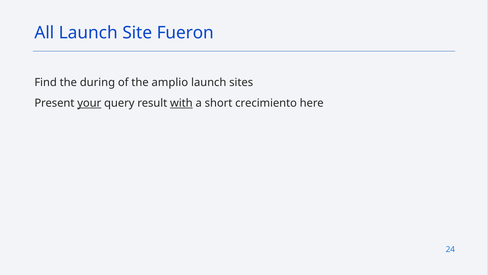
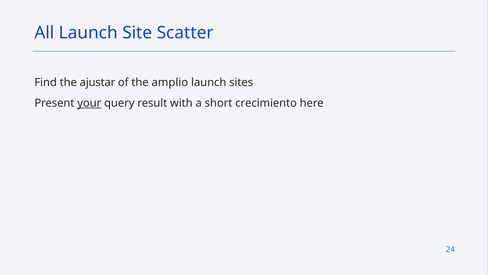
Fueron: Fueron -> Scatter
during: during -> ajustar
with underline: present -> none
